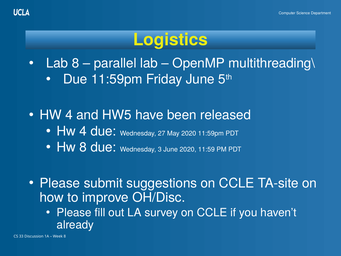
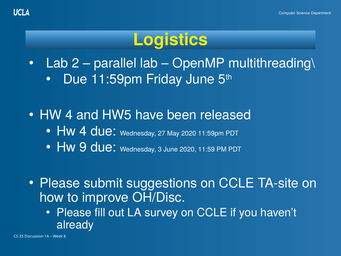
Lab 8: 8 -> 2
Hw 8: 8 -> 9
